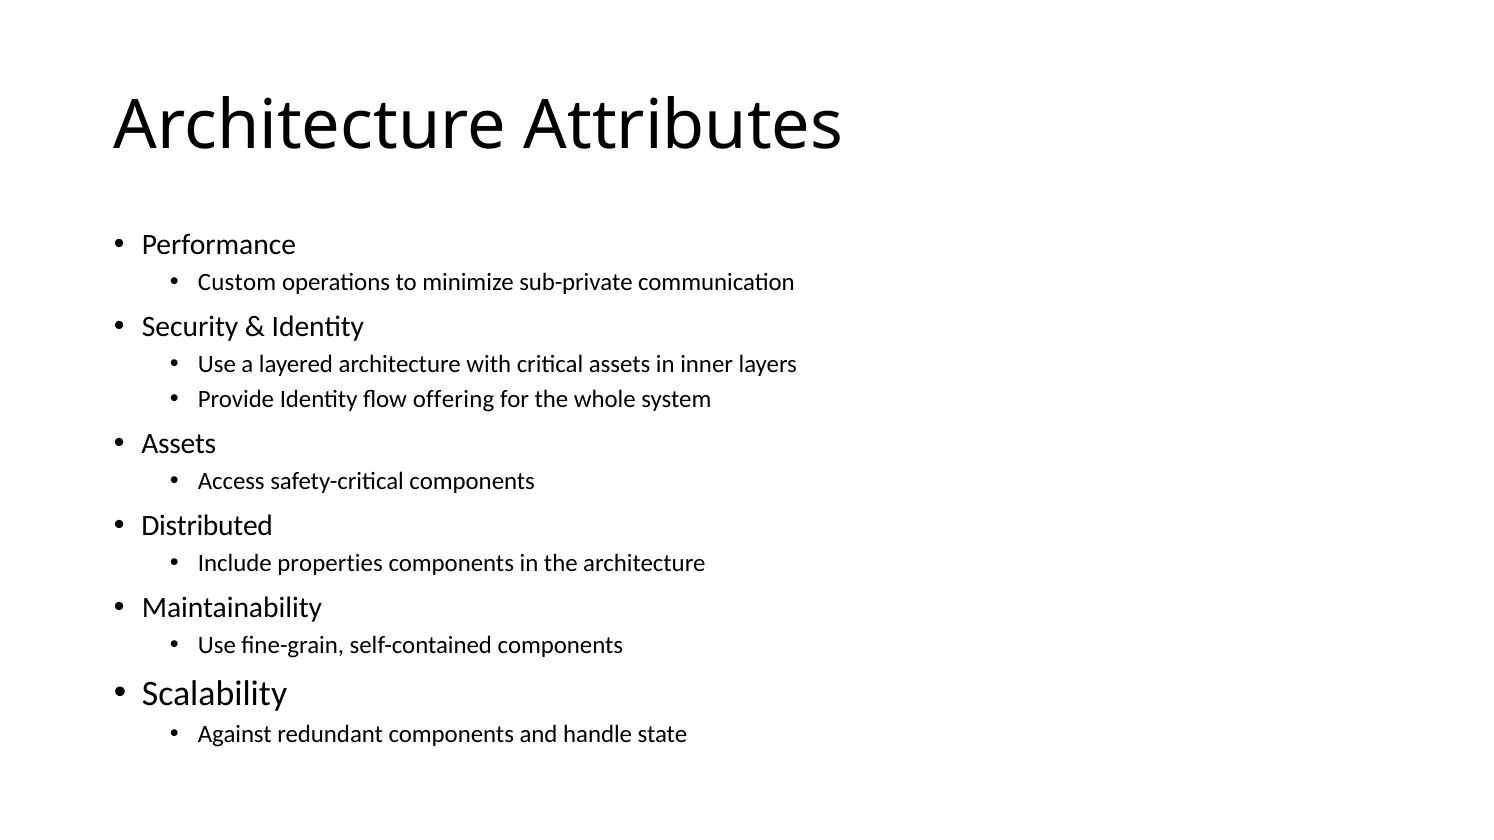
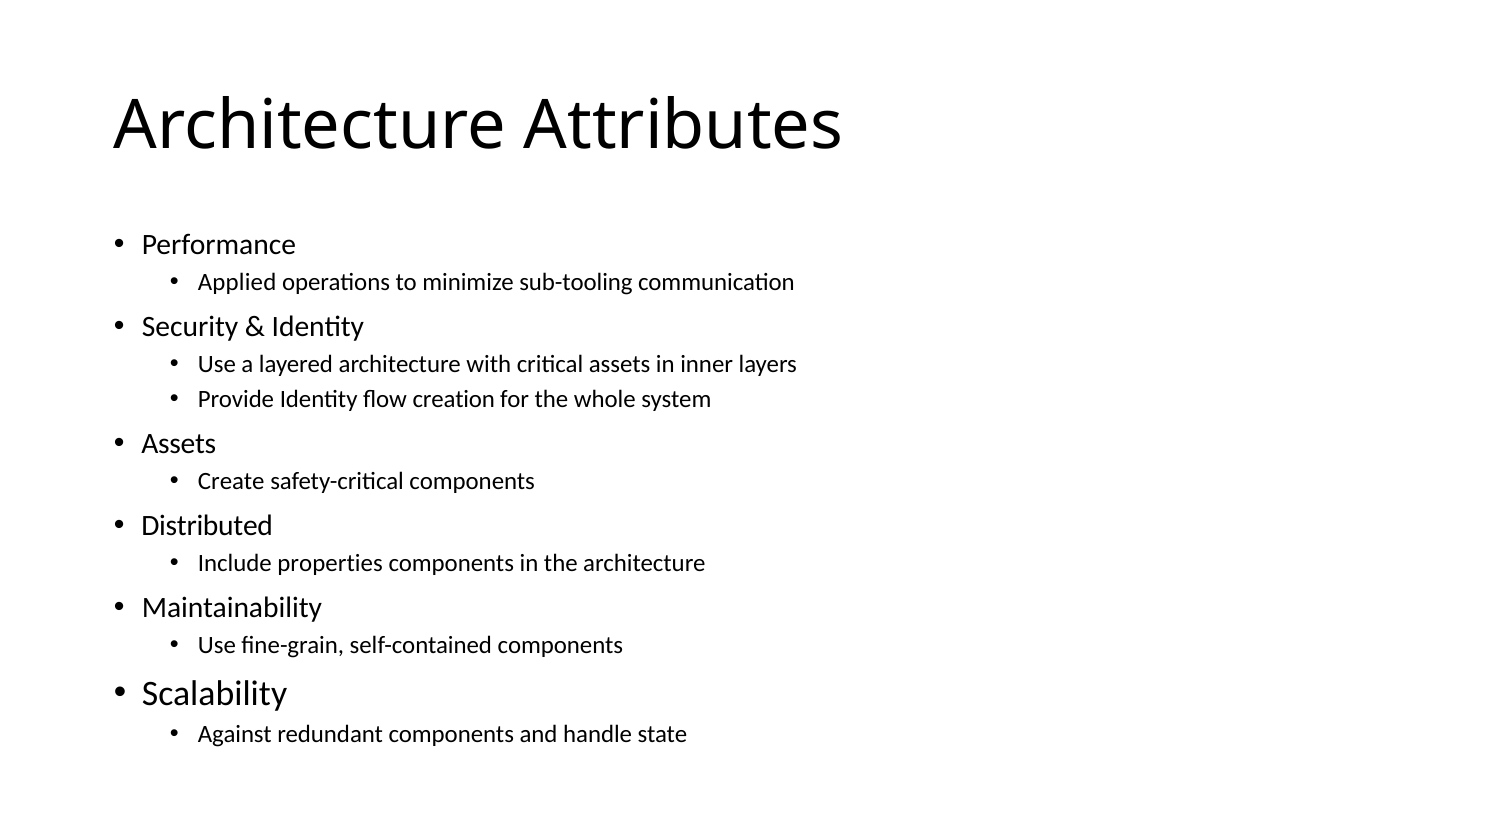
Custom: Custom -> Applied
sub-private: sub-private -> sub-tooling
offering: offering -> creation
Access: Access -> Create
